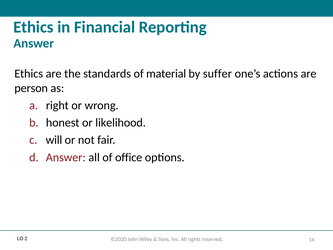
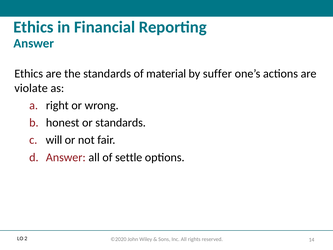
person: person -> violate
or likelihood: likelihood -> standards
office: office -> settle
